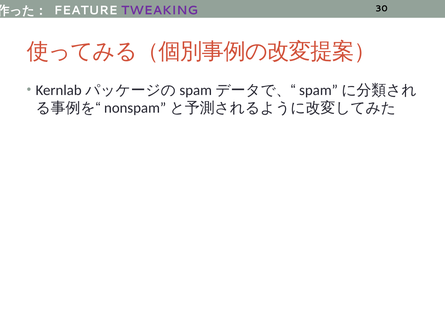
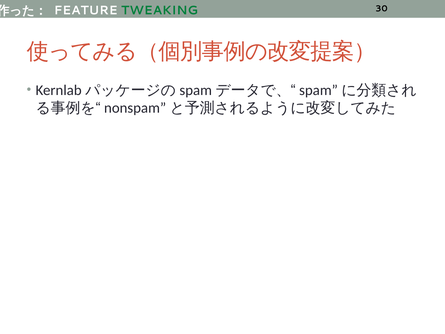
TWEAKING colour: purple -> green
